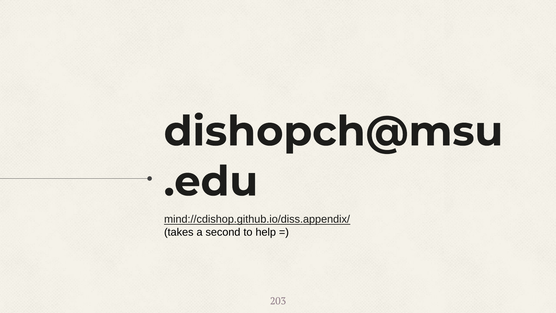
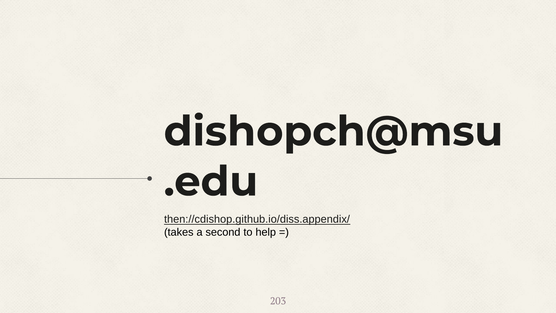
mind://cdishop.github.io/diss.appendix/: mind://cdishop.github.io/diss.appendix/ -> then://cdishop.github.io/diss.appendix/
